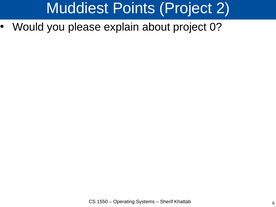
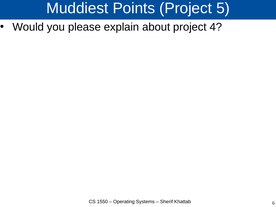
2: 2 -> 5
0: 0 -> 4
